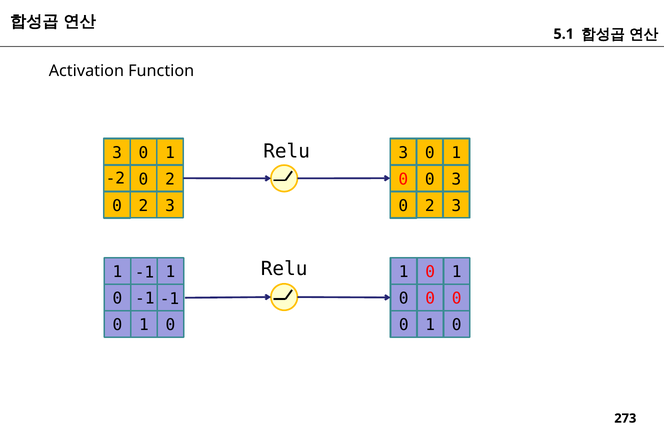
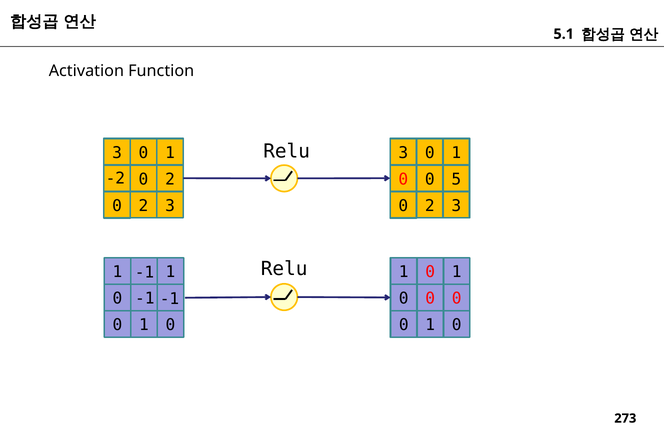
0 0 3: 3 -> 5
